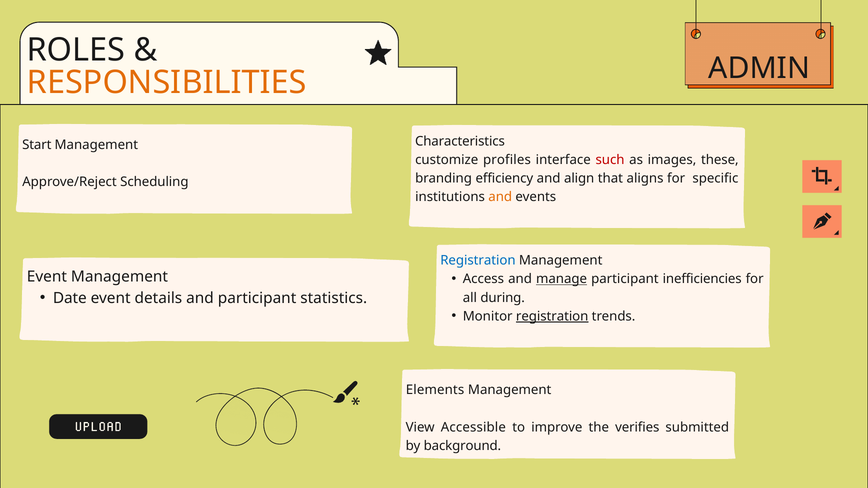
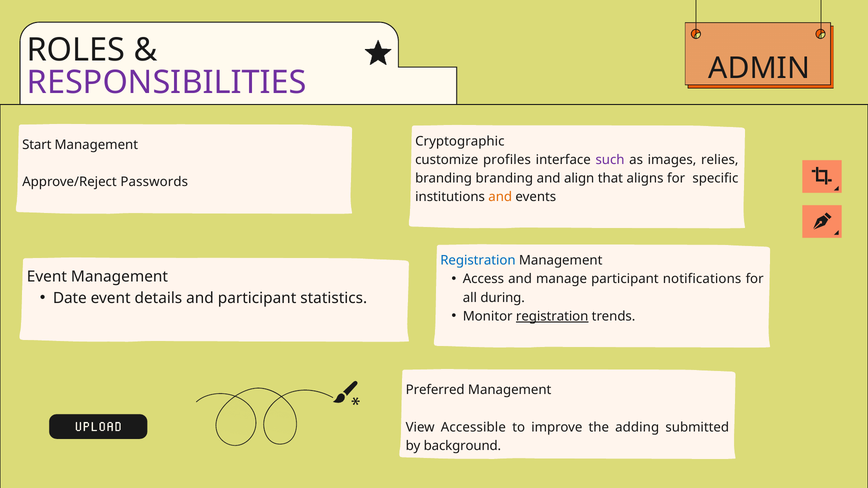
RESPONSIBILITIES colour: orange -> purple
Characteristics: Characteristics -> Cryptographic
such colour: red -> purple
these: these -> relies
branding efficiency: efficiency -> branding
Scheduling: Scheduling -> Passwords
manage underline: present -> none
inefficiencies: inefficiencies -> notifications
Elements: Elements -> Preferred
verifies: verifies -> adding
